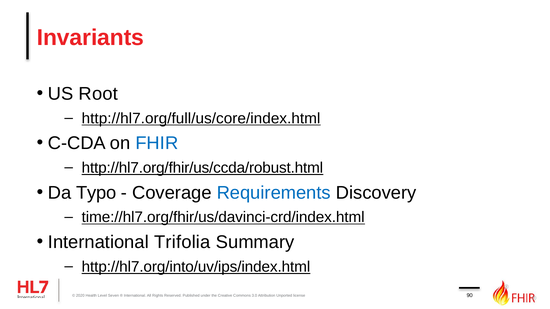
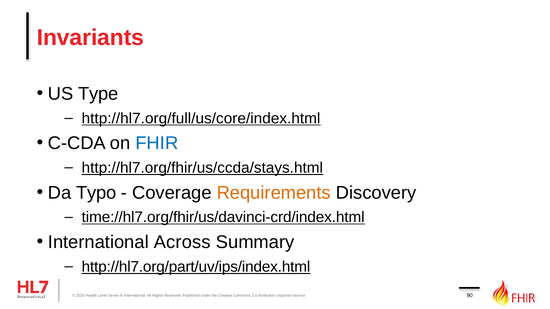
Root: Root -> Type
http://hl7.org/fhir/us/ccda/robust.html: http://hl7.org/fhir/us/ccda/robust.html -> http://hl7.org/fhir/us/ccda/stays.html
Requirements colour: blue -> orange
Trifolia: Trifolia -> Across
http://hl7.org/into/uv/ips/index.html: http://hl7.org/into/uv/ips/index.html -> http://hl7.org/part/uv/ips/index.html
